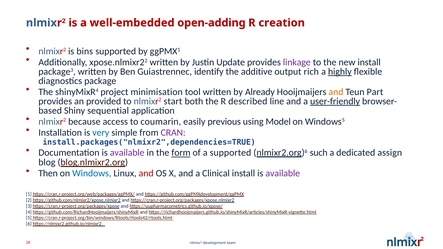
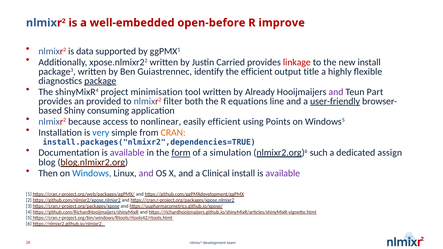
open-adding: open-adding -> open-before
creation: creation -> improve
bins: bins -> data
Update: Update -> Carried
linkage colour: purple -> red
the additive: additive -> efficient
rich: rich -> title
highly underline: present -> none
package underline: none -> present
and at (336, 92) colour: orange -> purple
start: start -> filter
described: described -> equations
sequential: sequential -> consuming
coumarin: coumarin -> nonlinear
easily previous: previous -> efficient
Model: Model -> Points
CRAN colour: purple -> orange
a supported: supported -> simulation
and at (146, 173) colour: red -> purple
